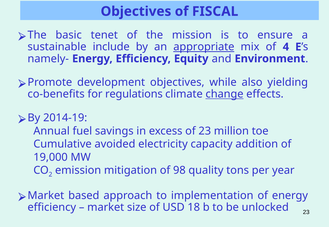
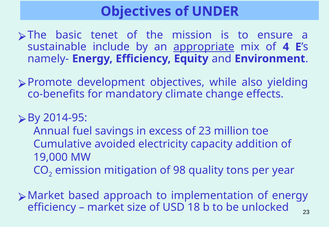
FISCAL: FISCAL -> UNDER
regulations: regulations -> mandatory
change underline: present -> none
2014-19: 2014-19 -> 2014-95
